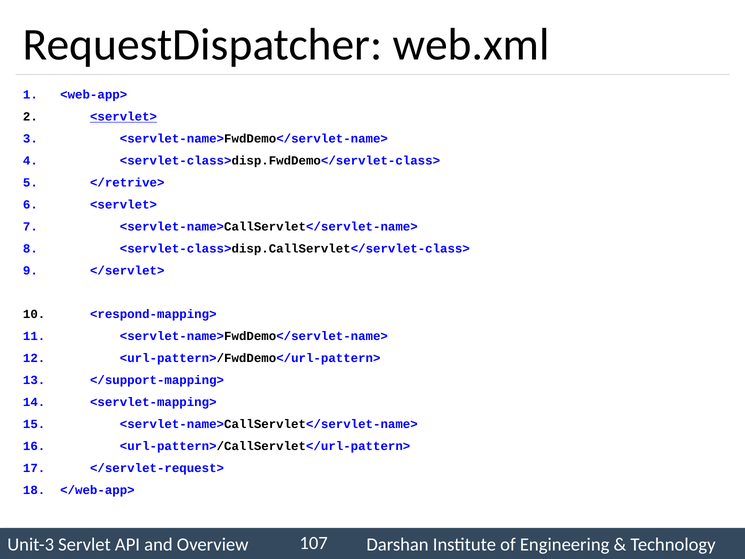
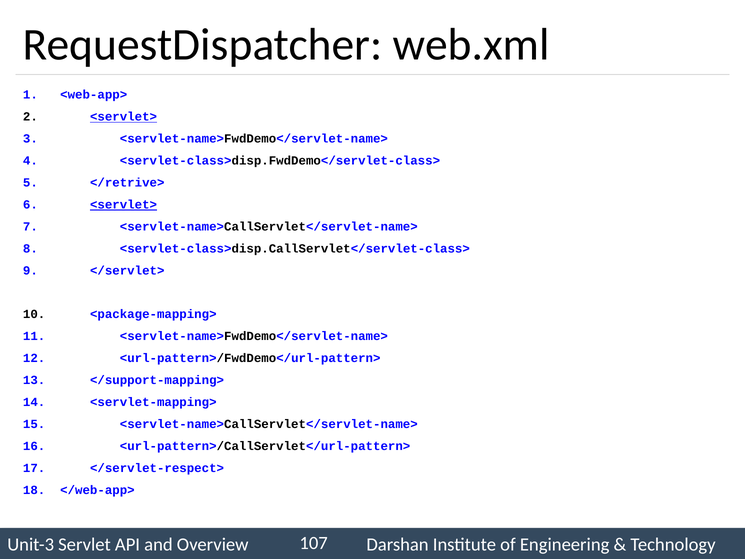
<servlet> at (124, 205) underline: none -> present
<respond-mapping>: <respond-mapping> -> <package-mapping>
</servlet-request>: </servlet-request> -> </servlet-respect>
